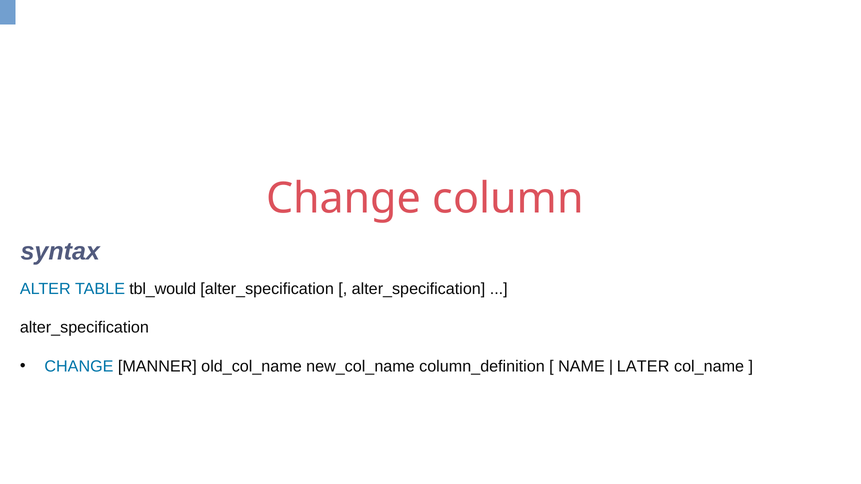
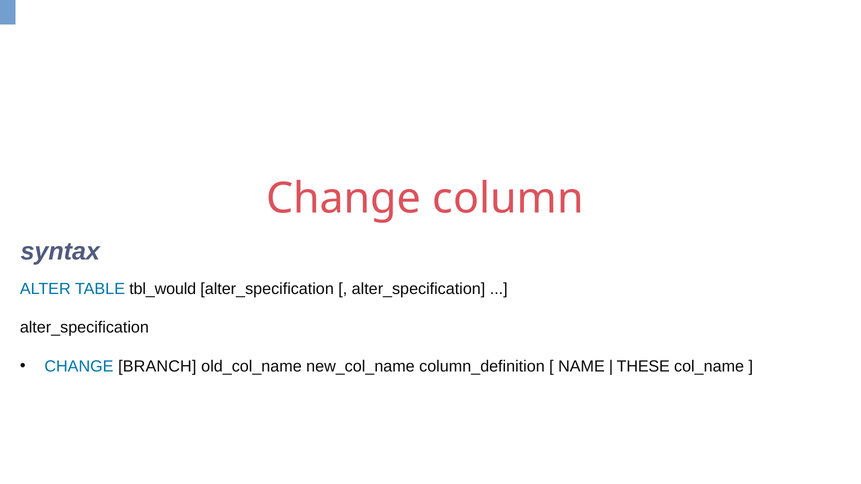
MANNER: MANNER -> BRANCH
LATER: LATER -> THESE
